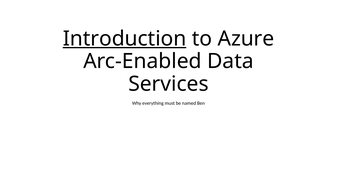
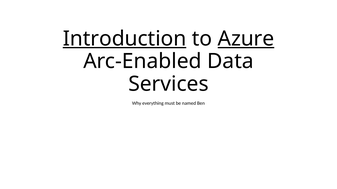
Azure underline: none -> present
